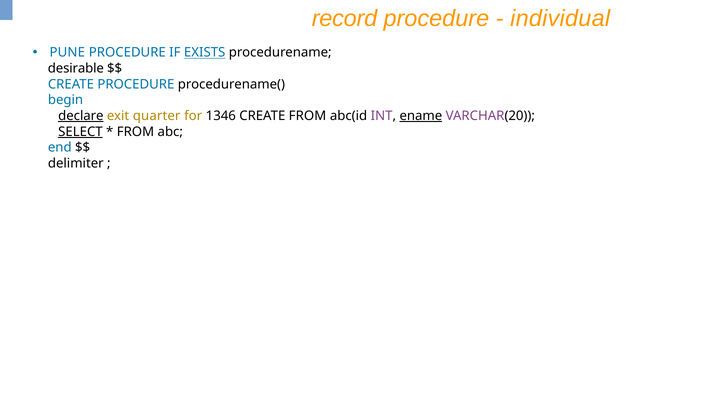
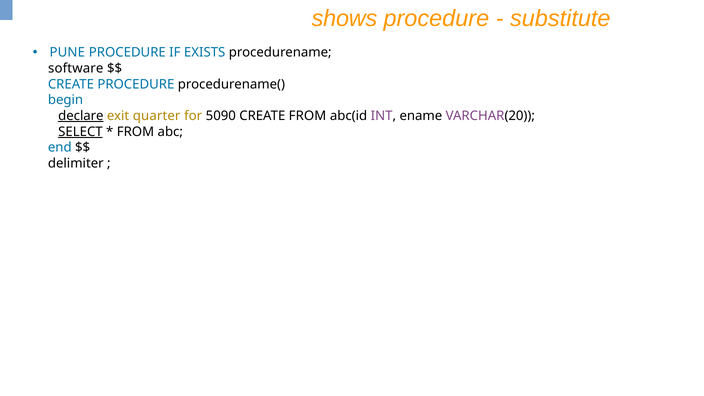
record: record -> shows
individual: individual -> substitute
EXISTS underline: present -> none
desirable: desirable -> software
1346: 1346 -> 5090
ename underline: present -> none
